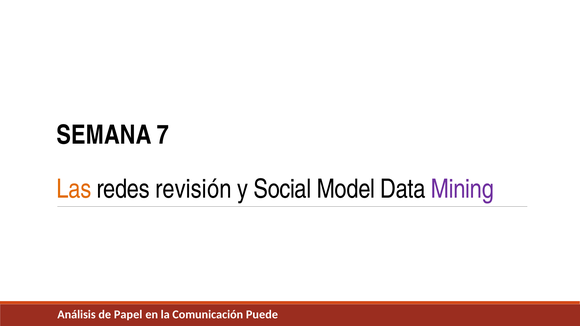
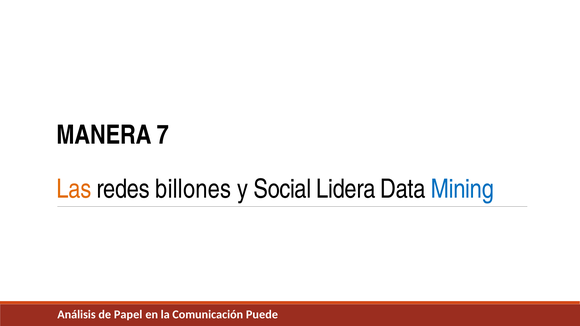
SEMANA: SEMANA -> MANERA
revisión: revisión -> billones
Model: Model -> Lidera
Mining colour: purple -> blue
